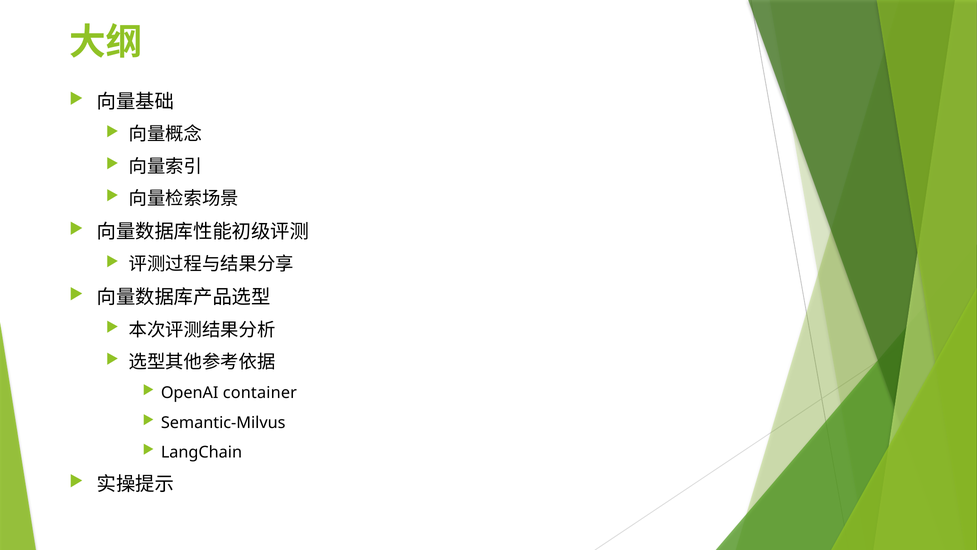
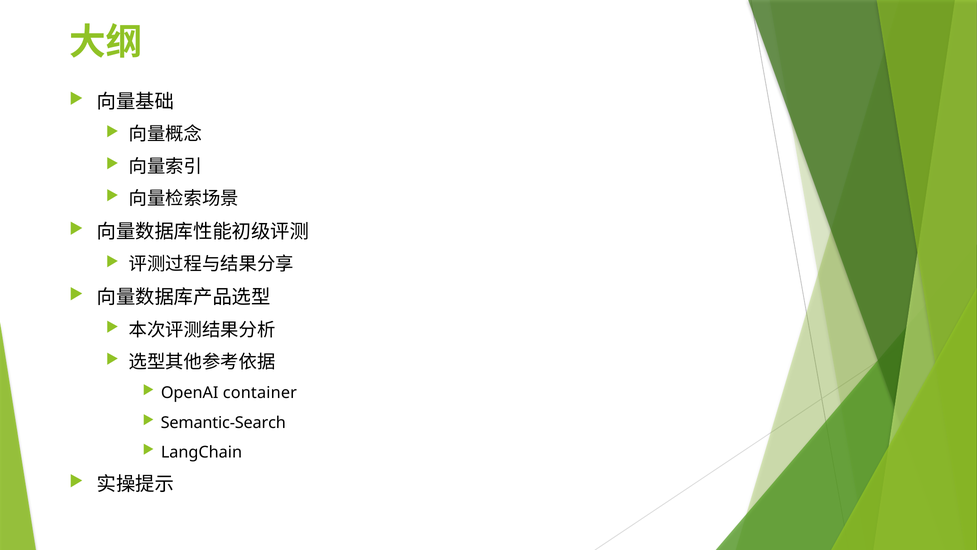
Semantic-Milvus: Semantic-Milvus -> Semantic-Search
